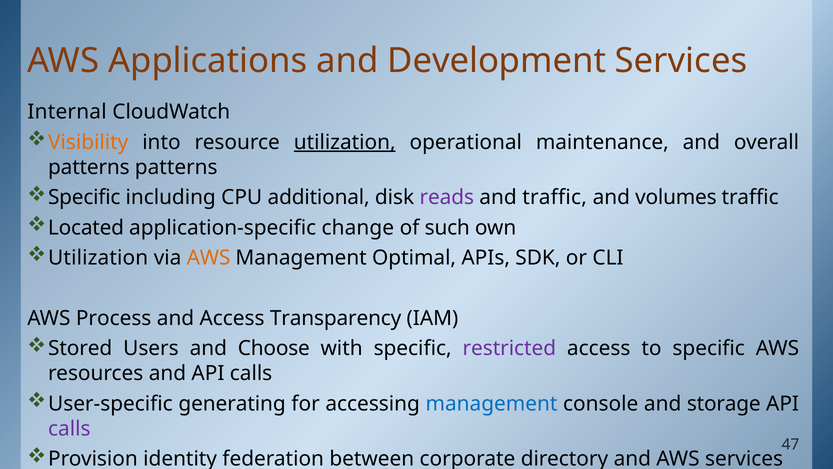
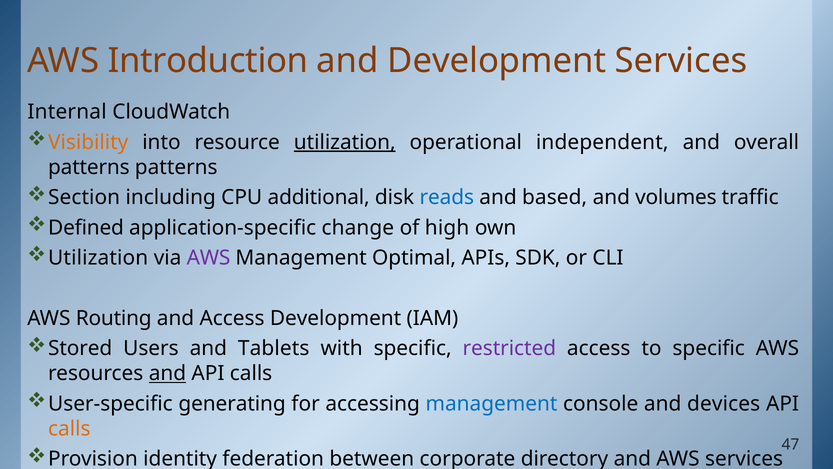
Applications: Applications -> Introduction
maintenance: maintenance -> independent
Specific at (84, 197): Specific -> Section
reads colour: purple -> blue
and traffic: traffic -> based
Located: Located -> Defined
such: such -> high
AWS at (209, 258) colour: orange -> purple
Process: Process -> Routing
Access Transparency: Transparency -> Development
Choose: Choose -> Tablets
and at (167, 373) underline: none -> present
storage: storage -> devices
calls at (69, 428) colour: purple -> orange
